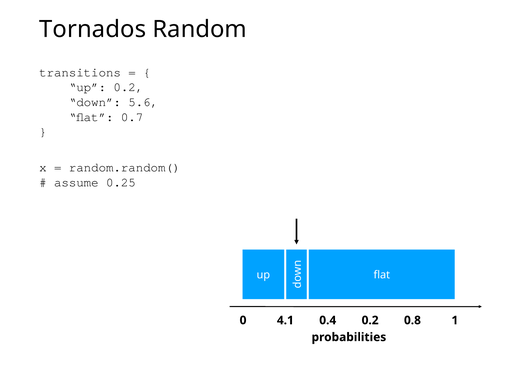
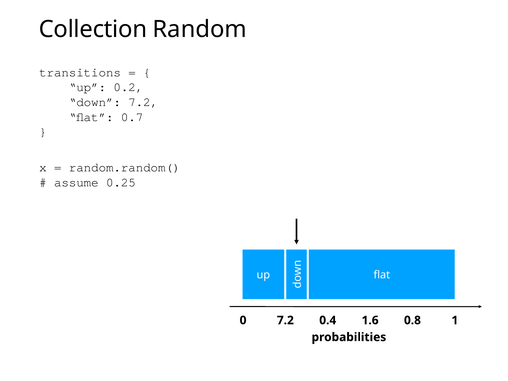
Tornados: Tornados -> Collection
down 5.6: 5.6 -> 7.2
4.1 at (285, 320): 4.1 -> 7.2
0.4 0.2: 0.2 -> 1.6
